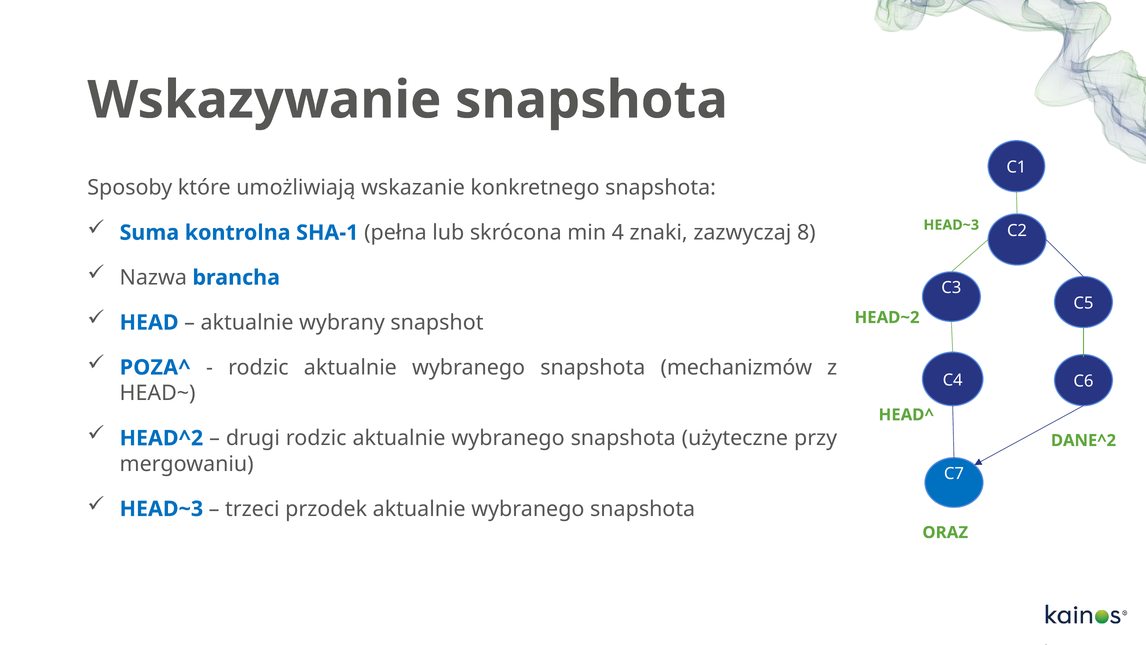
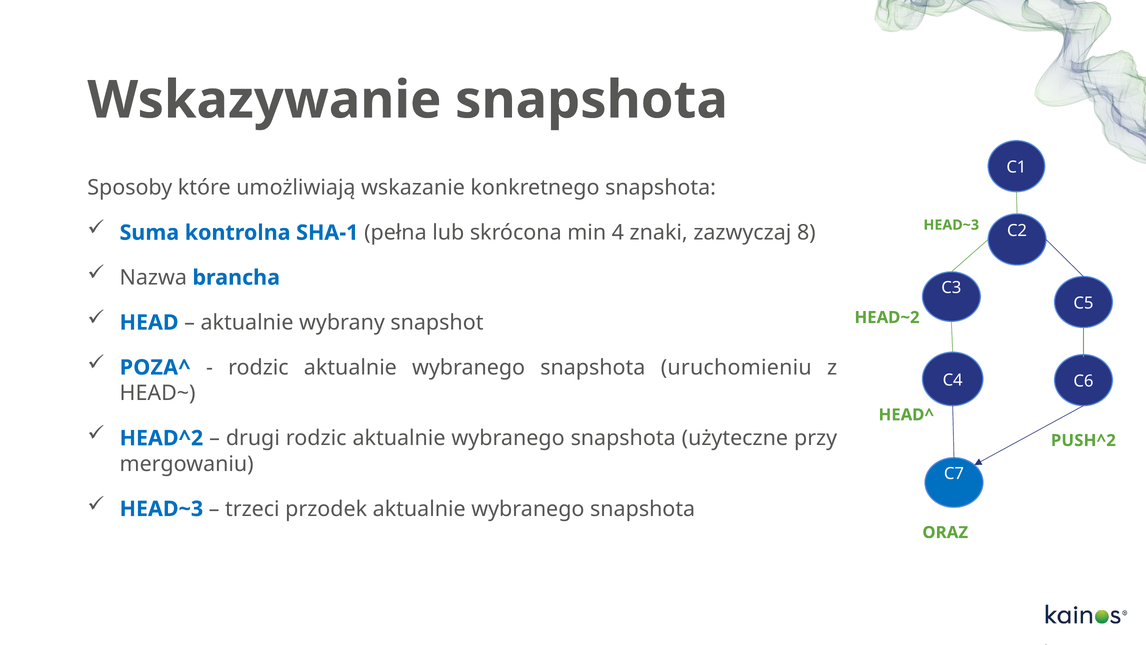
mechanizmów: mechanizmów -> uruchomieniu
DANE^2: DANE^2 -> PUSH^2
